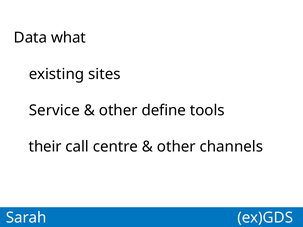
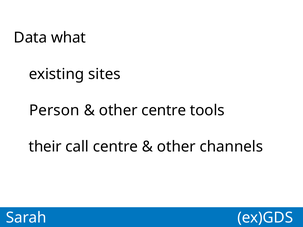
Service: Service -> Person
other define: define -> centre
